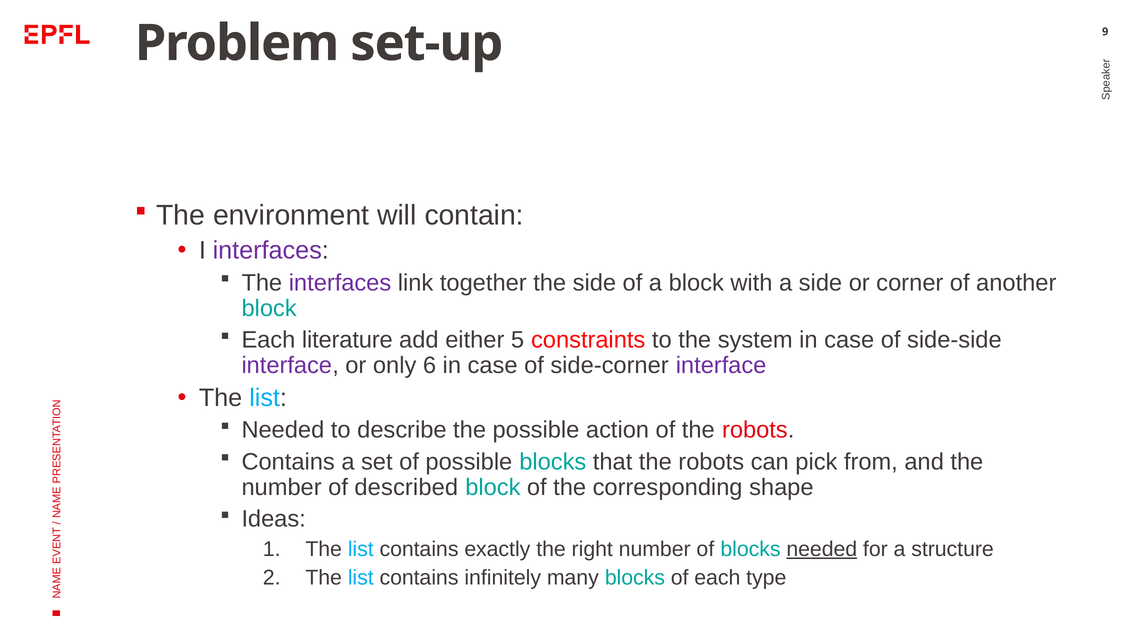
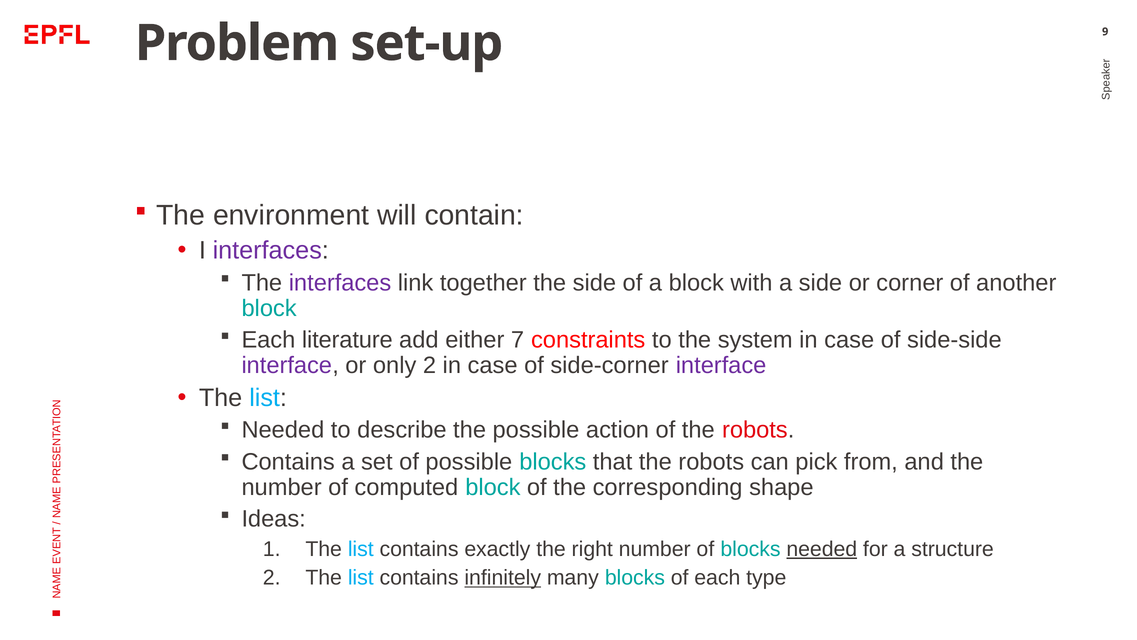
5: 5 -> 7
only 6: 6 -> 2
described: described -> computed
infinitely underline: none -> present
